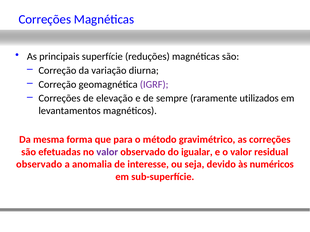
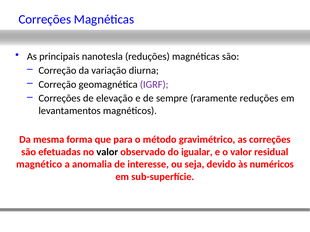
superfície: superfície -> nanotesla
raramente utilizados: utilizados -> reduções
valor at (107, 152) colour: purple -> black
observado at (39, 165): observado -> magnético
